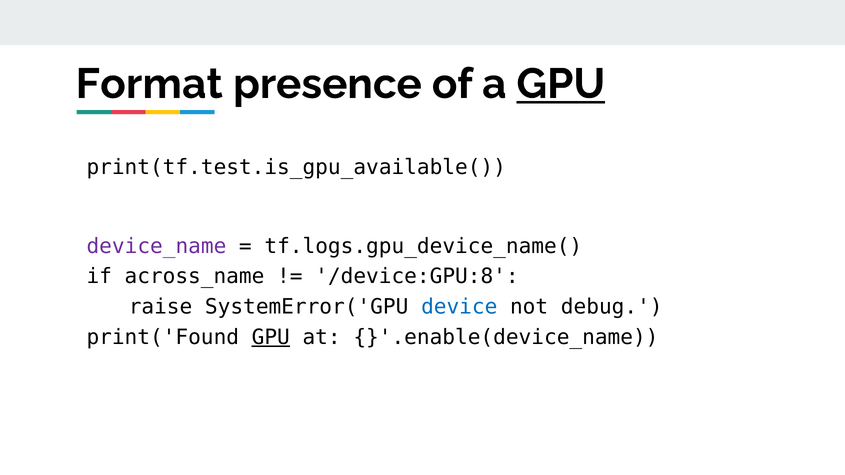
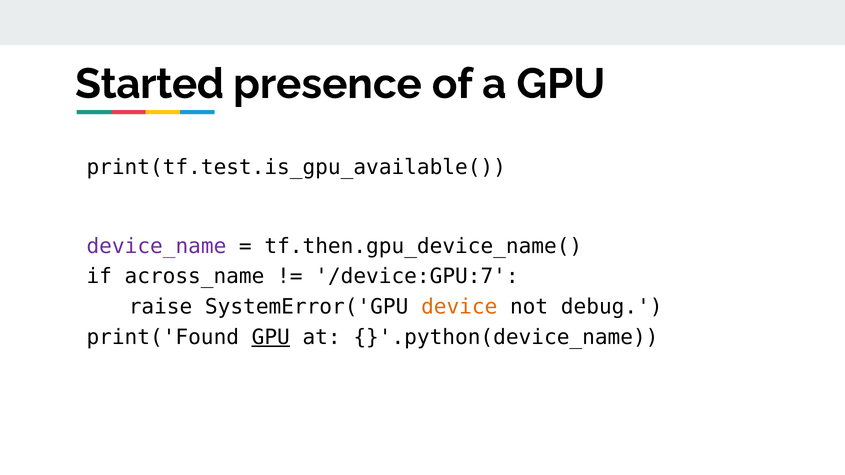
Format: Format -> Started
GPU at (561, 84) underline: present -> none
tf.logs.gpu_device_name(: tf.logs.gpu_device_name( -> tf.then.gpu_device_name(
/device:GPU:8: /device:GPU:8 -> /device:GPU:7
device colour: blue -> orange
}'.enable(device_name: }'.enable(device_name -> }'.python(device_name
